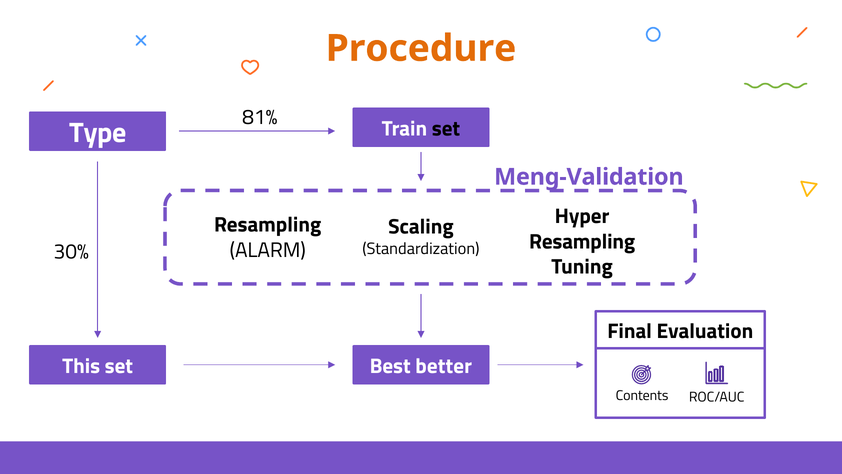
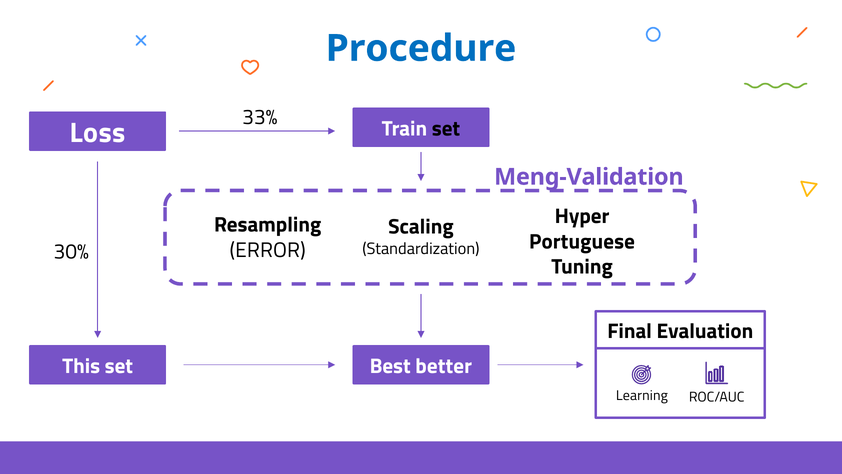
Procedure colour: orange -> blue
81%: 81% -> 33%
Type: Type -> Loss
Resampling at (582, 241): Resampling -> Portuguese
ALARM: ALARM -> ERROR
Contents: Contents -> Learning
